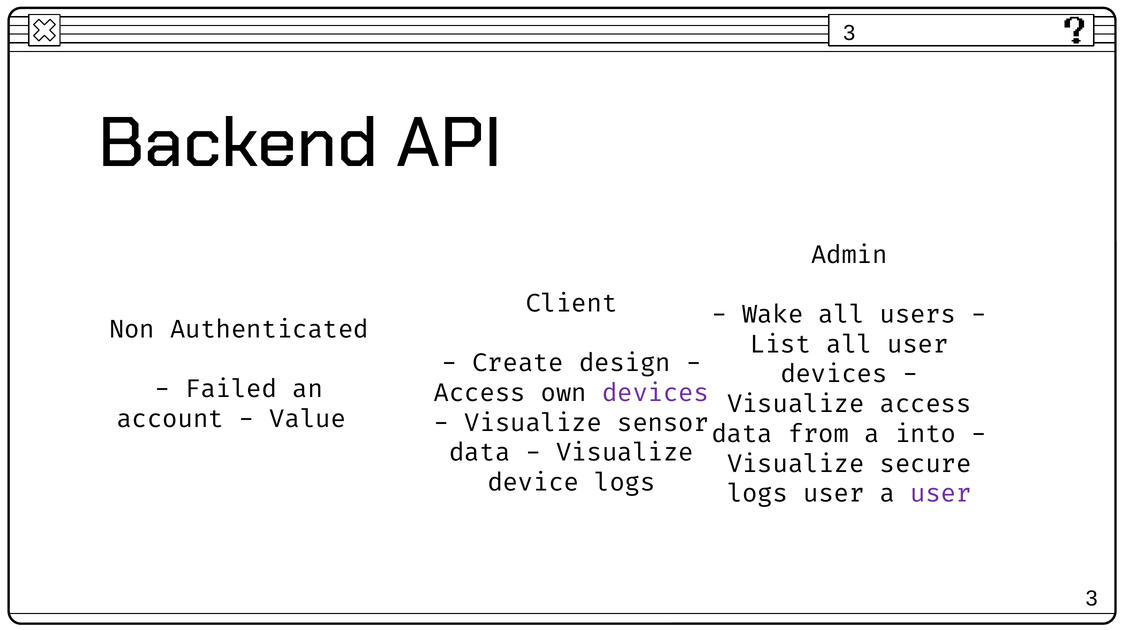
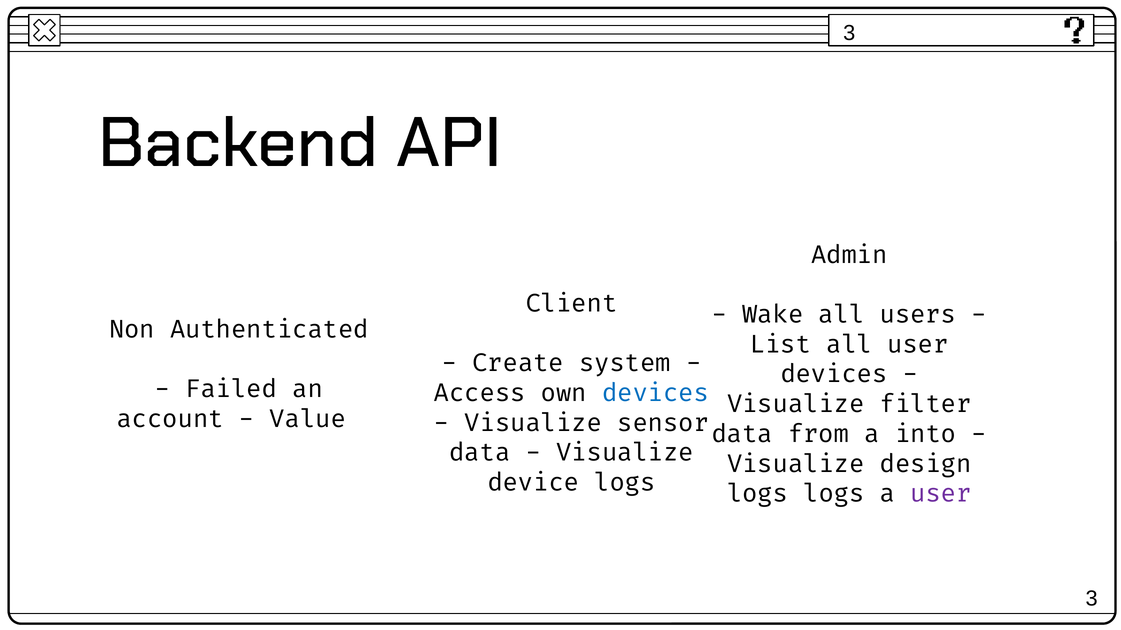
design: design -> system
devices at (656, 393) colour: purple -> blue
Visualize access: access -> filter
secure: secure -> design
logs user: user -> logs
